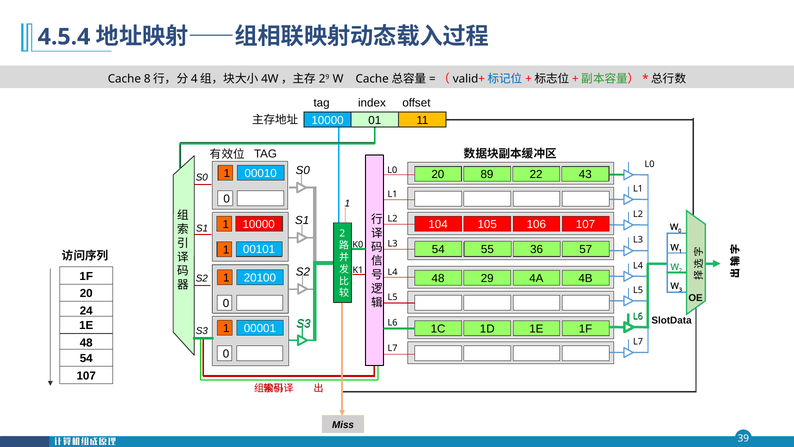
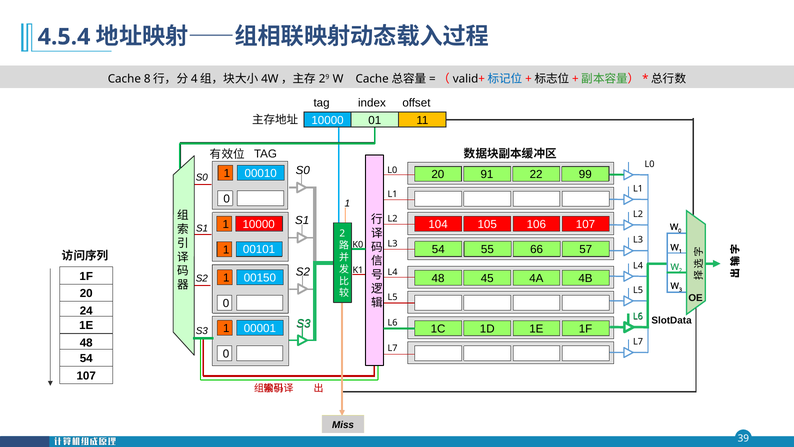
89: 89 -> 91
43: 43 -> 99
36: 36 -> 66
20100: 20100 -> 00150
29: 29 -> 45
